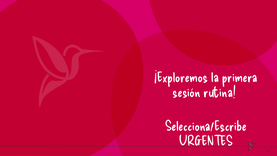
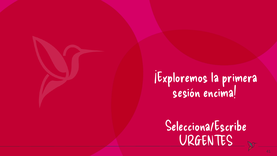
rutina: rutina -> encima
